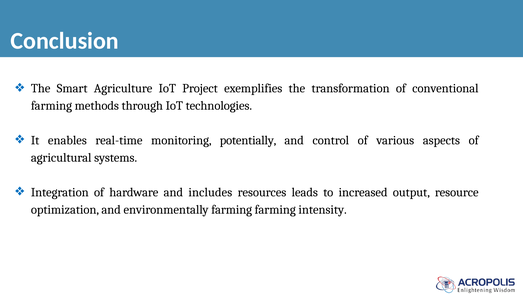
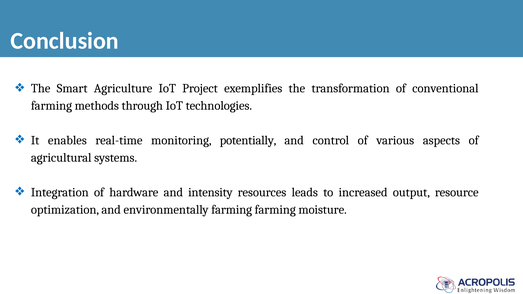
includes: includes -> intensity
intensity: intensity -> moisture
